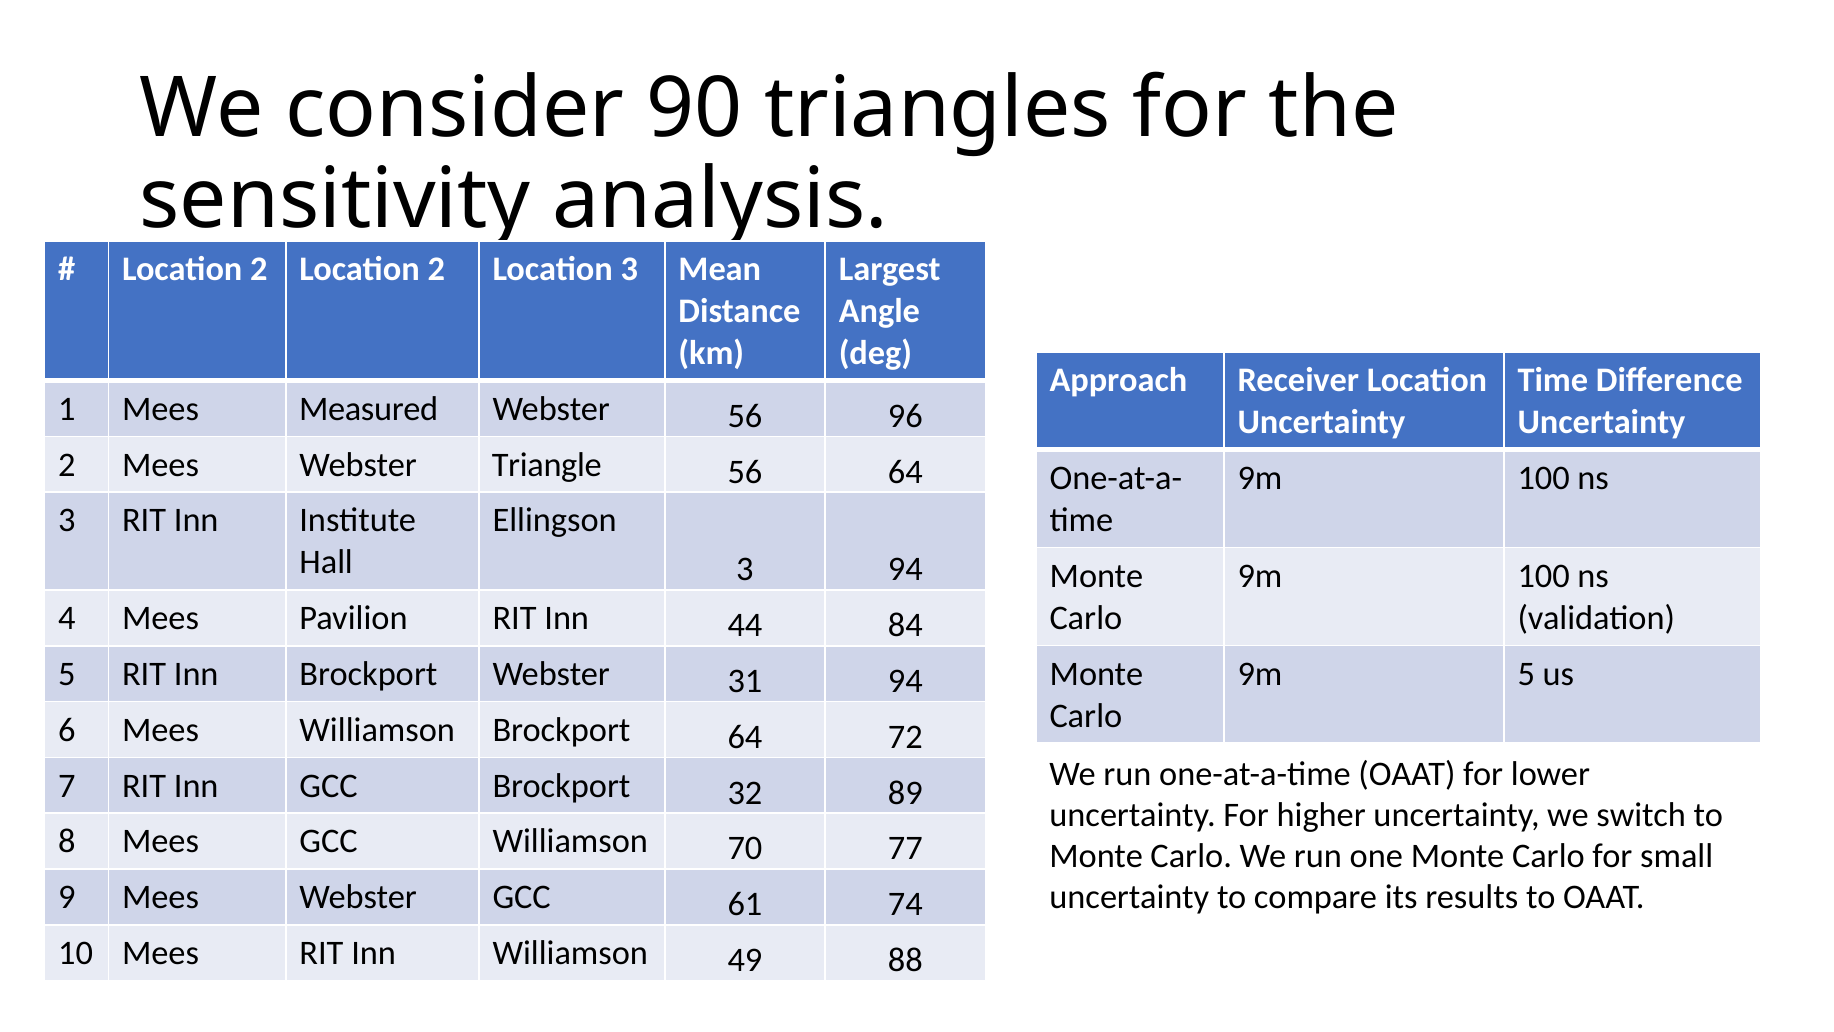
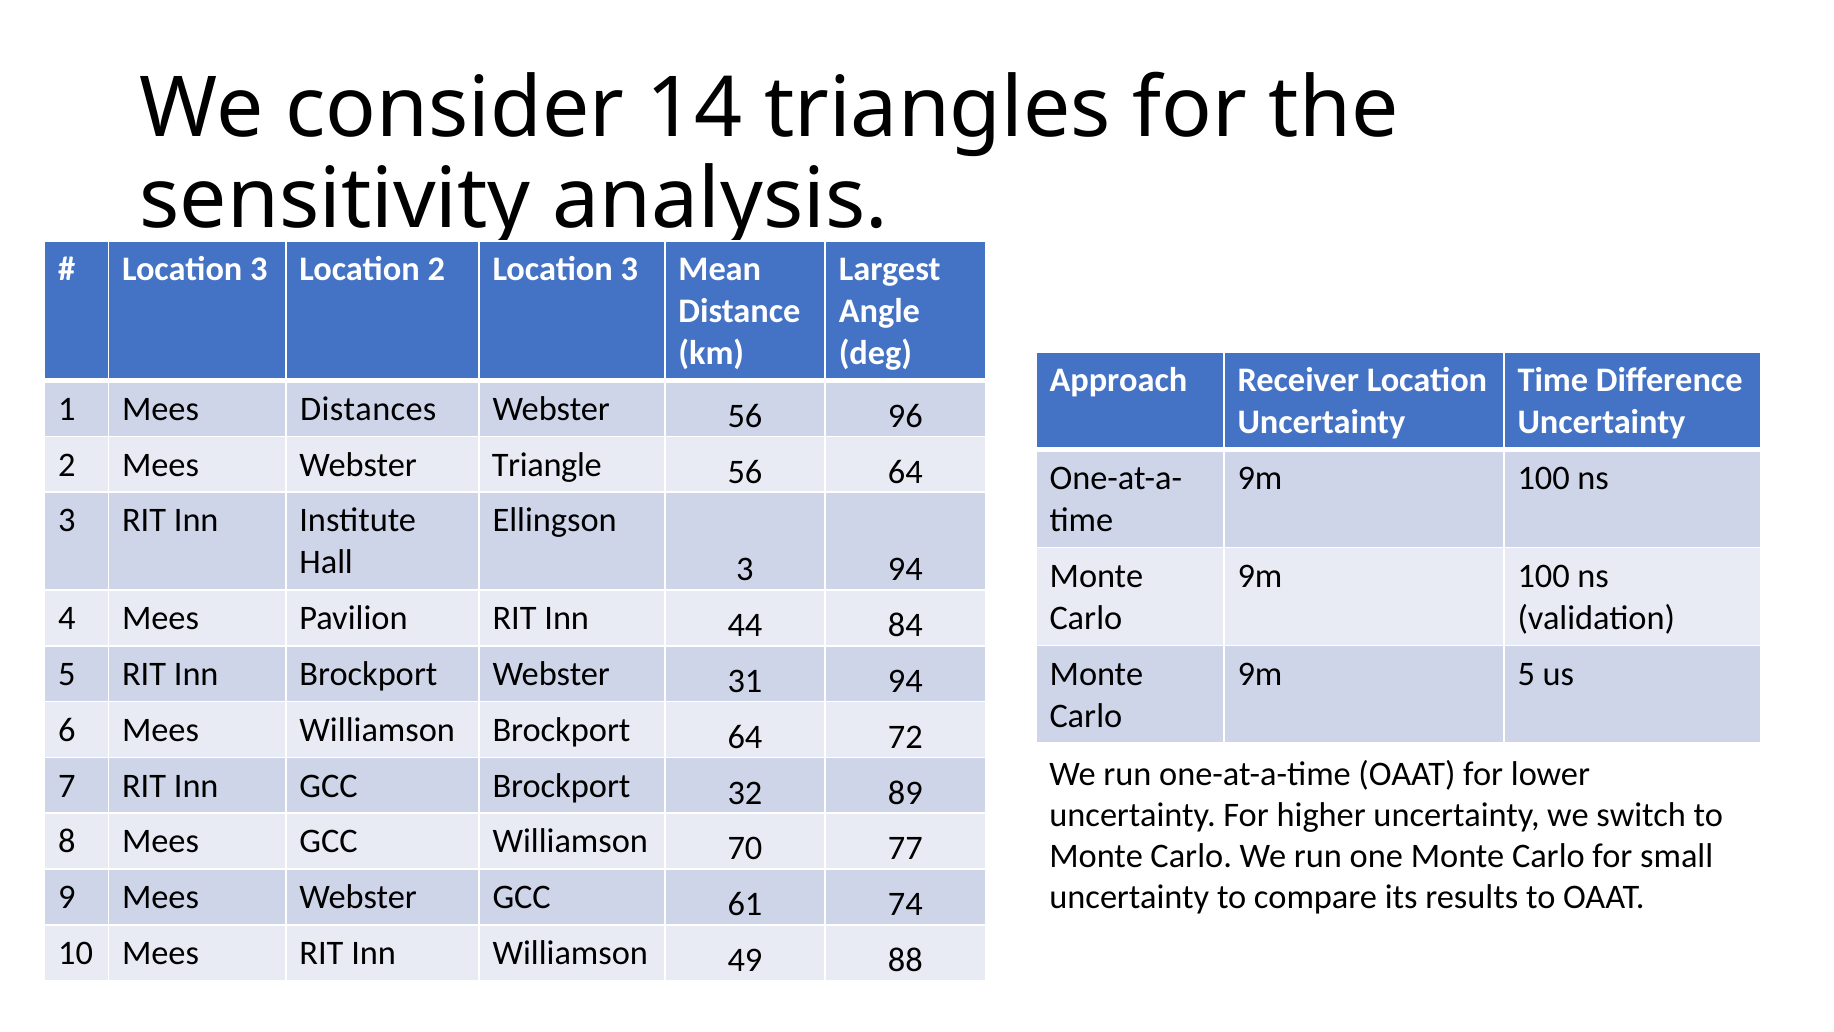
90: 90 -> 14
2 at (259, 269): 2 -> 3
Measured: Measured -> Distances
